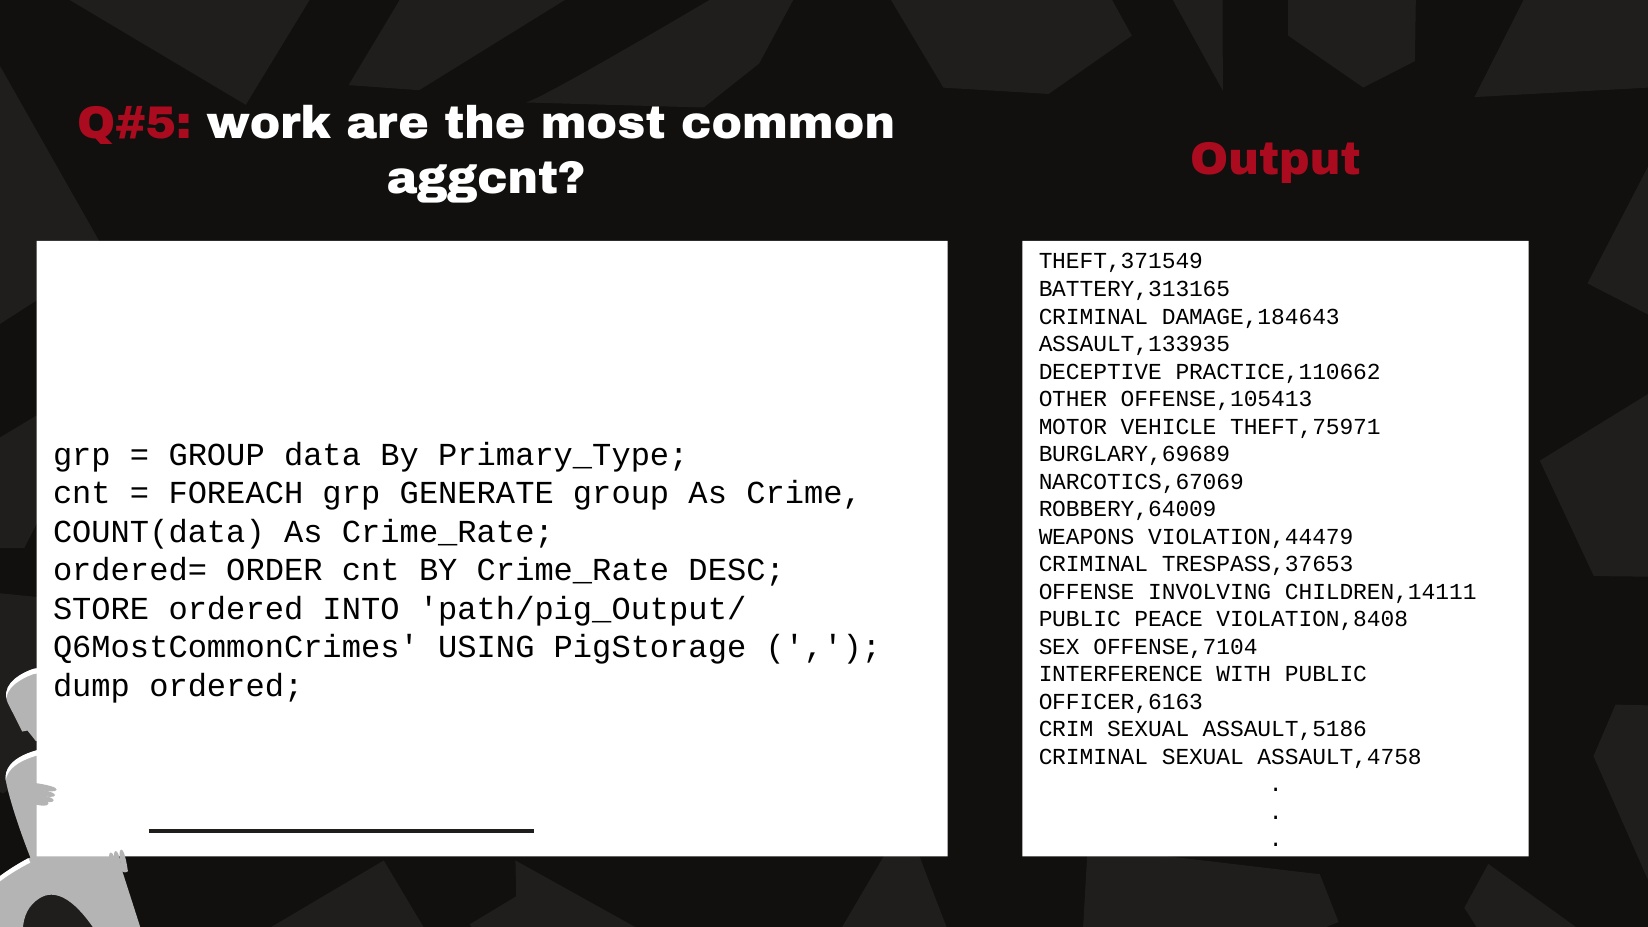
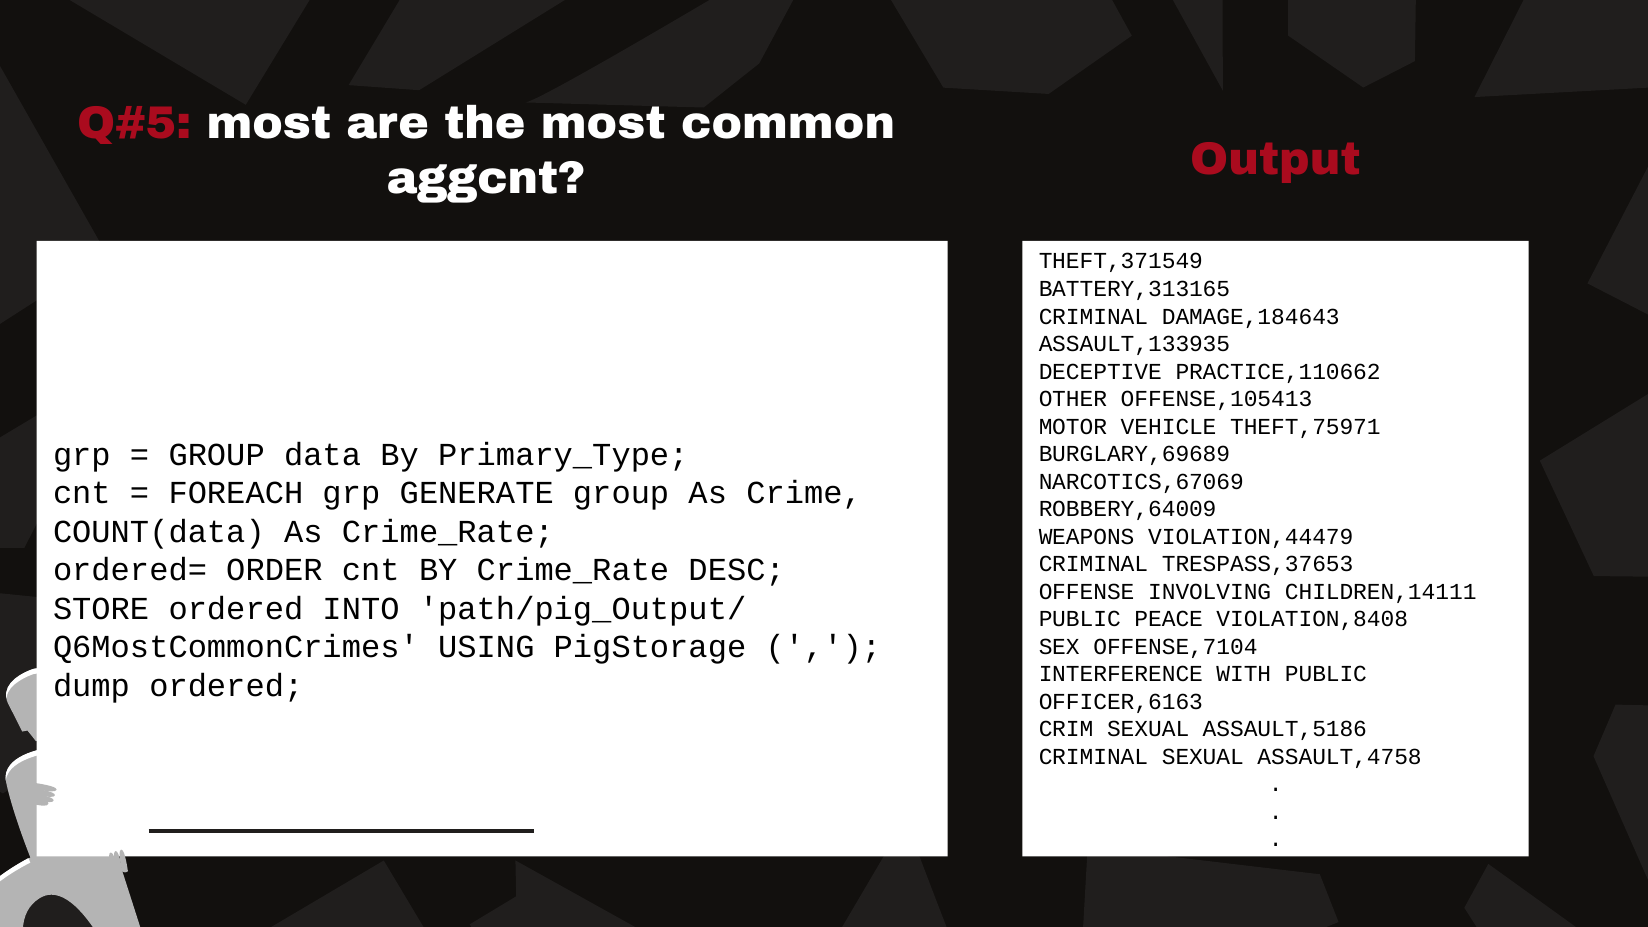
work at (269, 123): work -> most
